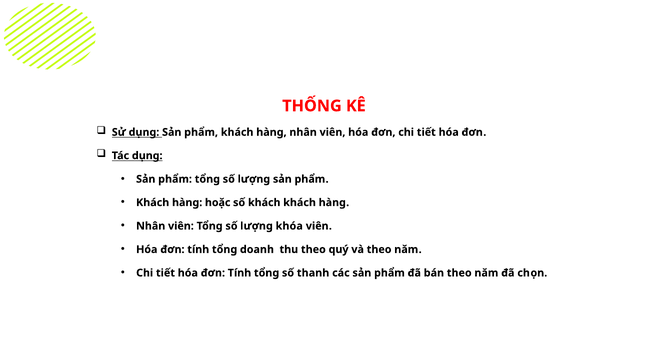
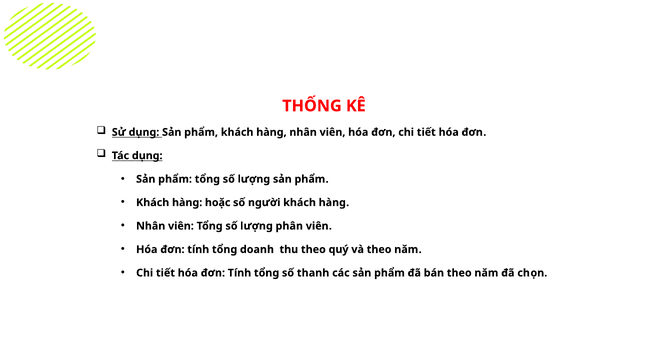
số khách: khách -> người
khóa: khóa -> phân
